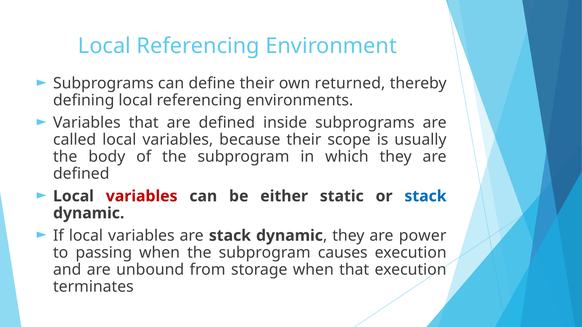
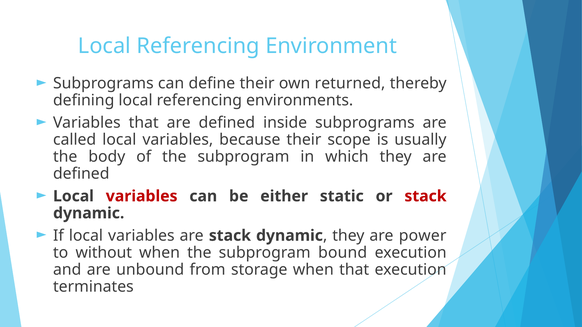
stack at (425, 196) colour: blue -> red
passing: passing -> without
causes: causes -> bound
